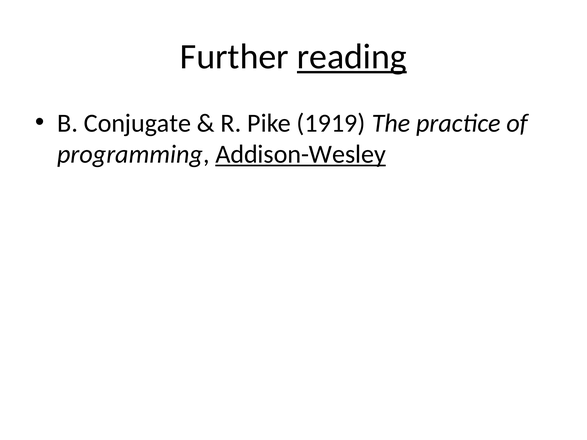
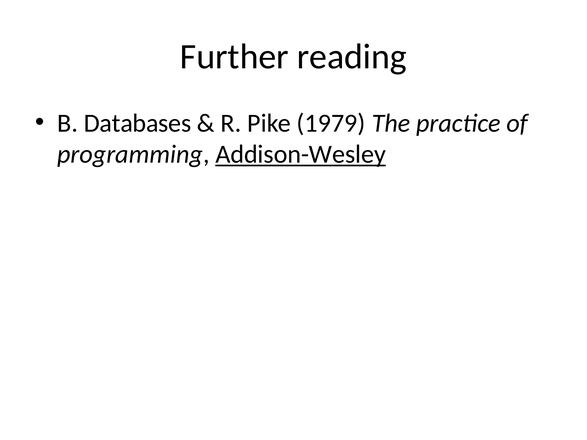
reading underline: present -> none
Conjugate: Conjugate -> Databases
1919: 1919 -> 1979
